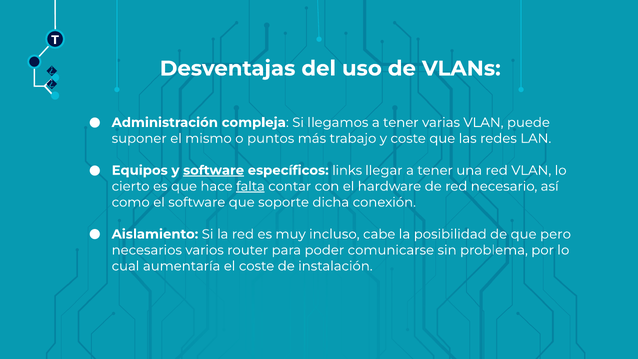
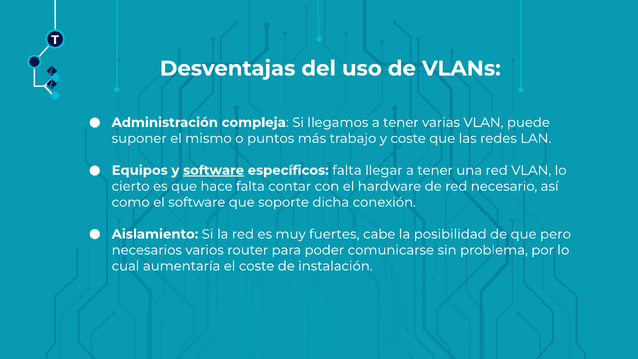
específicos links: links -> falta
falta at (250, 186) underline: present -> none
incluso: incluso -> fuertes
